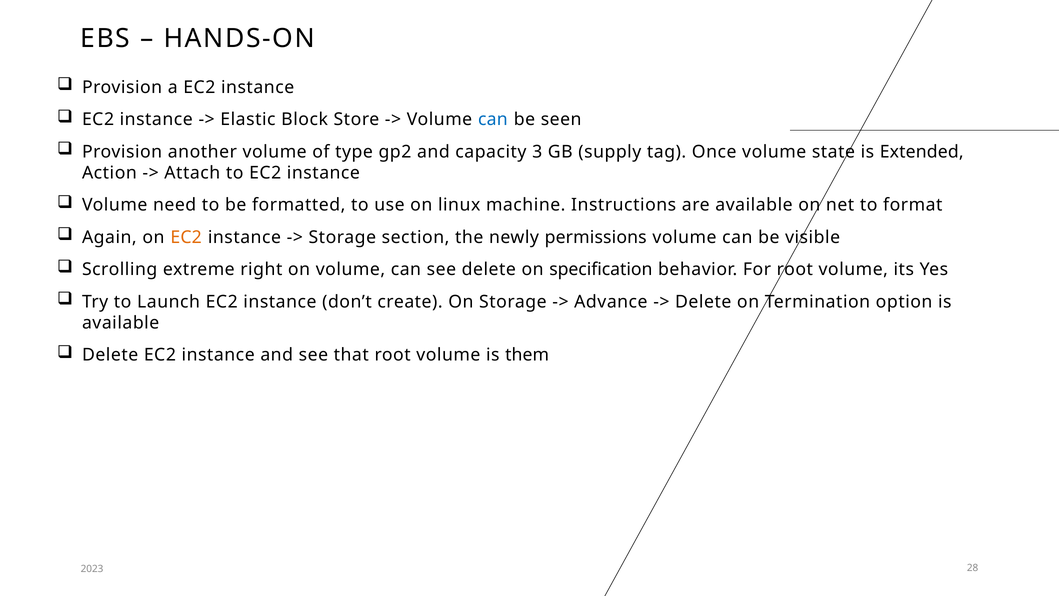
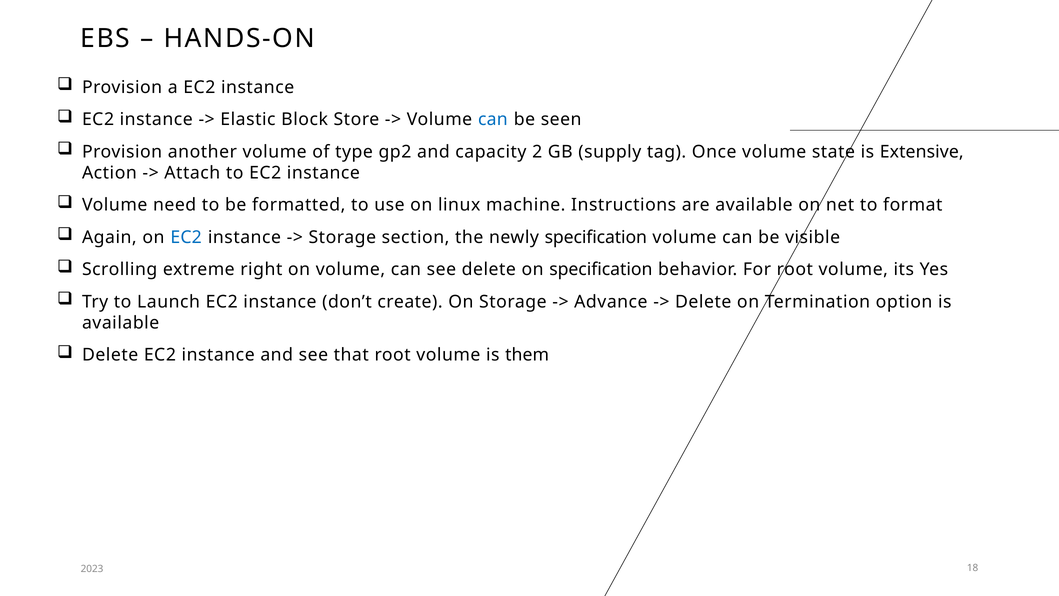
3: 3 -> 2
Extended: Extended -> Extensive
EC2 at (186, 237) colour: orange -> blue
newly permissions: permissions -> specification
28: 28 -> 18
